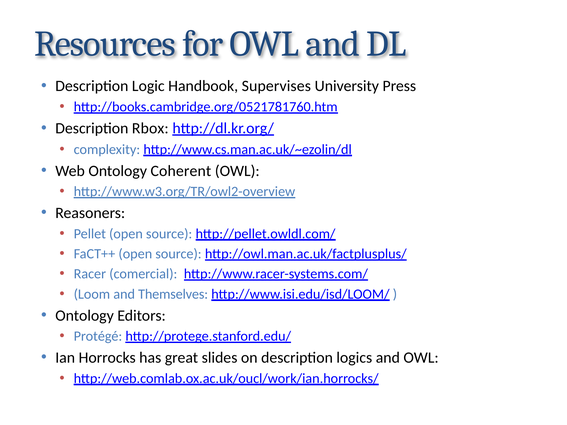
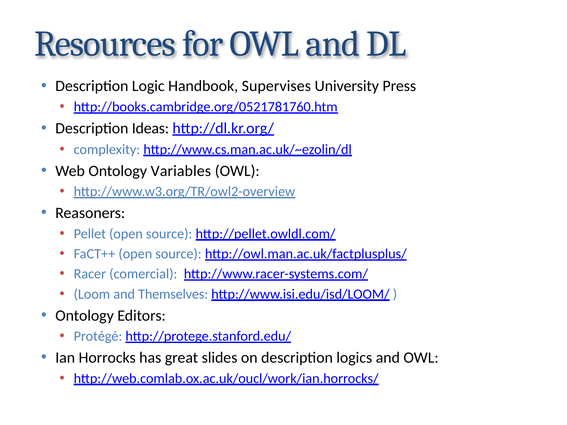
Rbox: Rbox -> Ideas
Coherent: Coherent -> Variables
